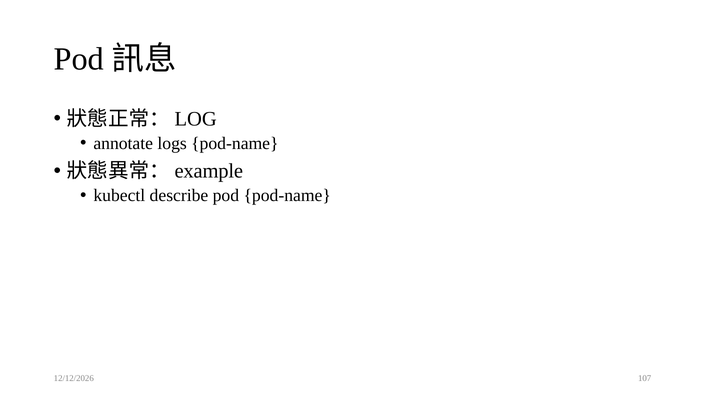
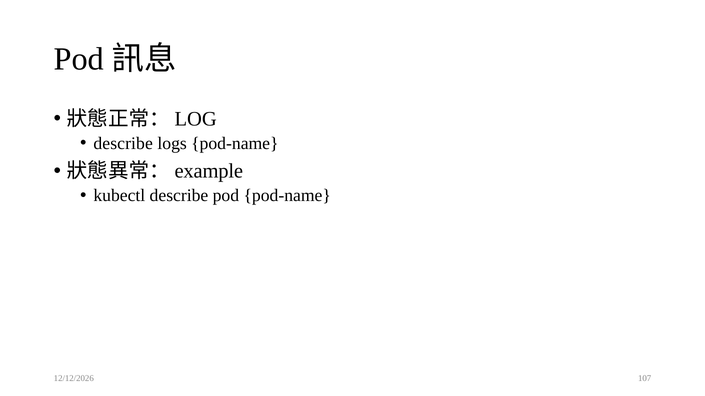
annotate at (123, 143): annotate -> describe
